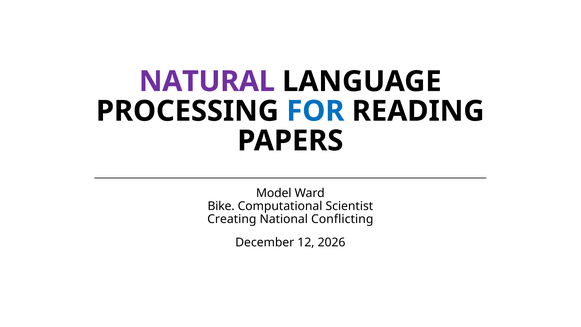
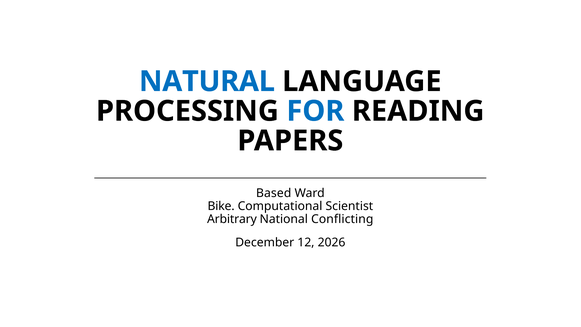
NATURAL colour: purple -> blue
Model: Model -> Based
Creating: Creating -> Arbitrary
